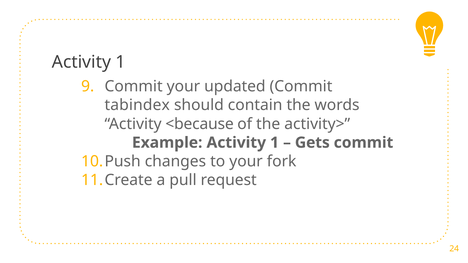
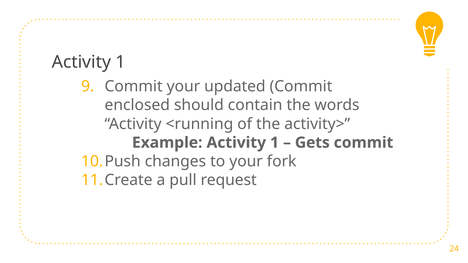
tabindex: tabindex -> enclosed
<because: <because -> <running
